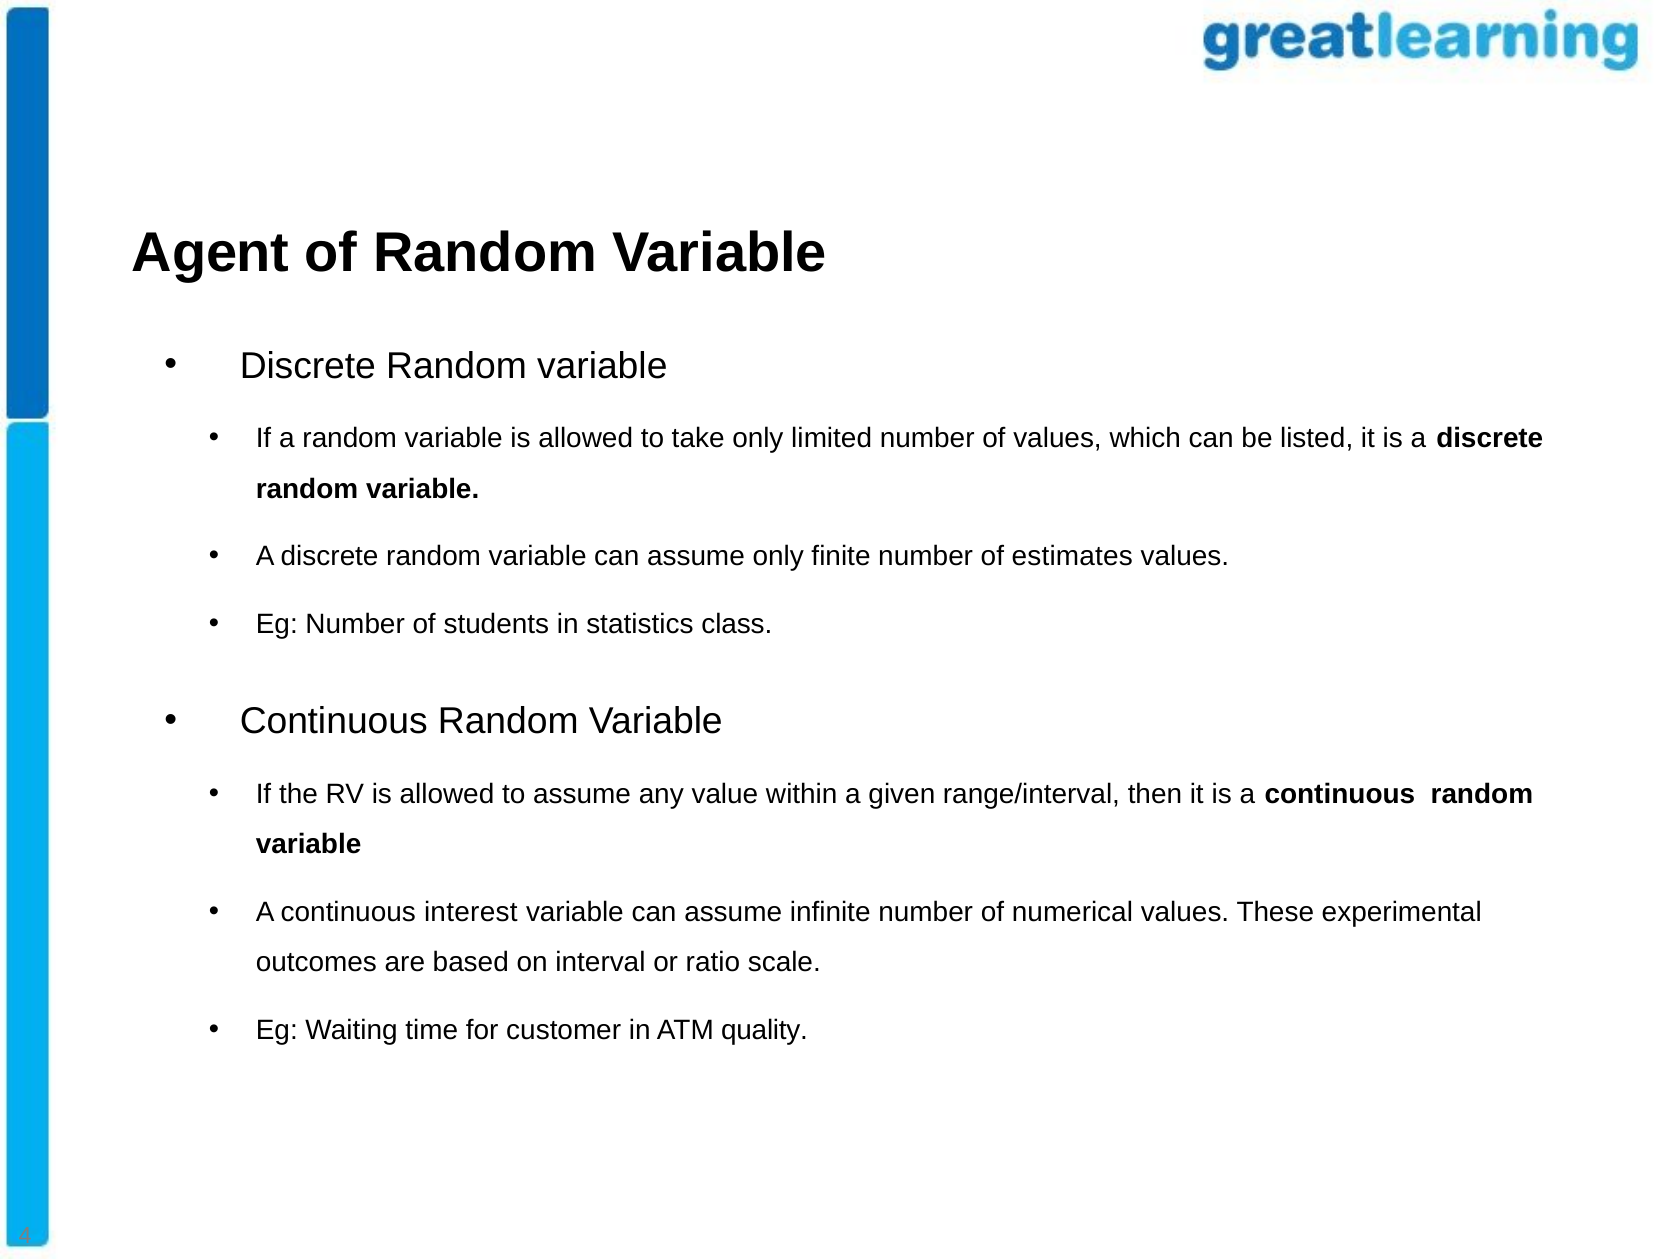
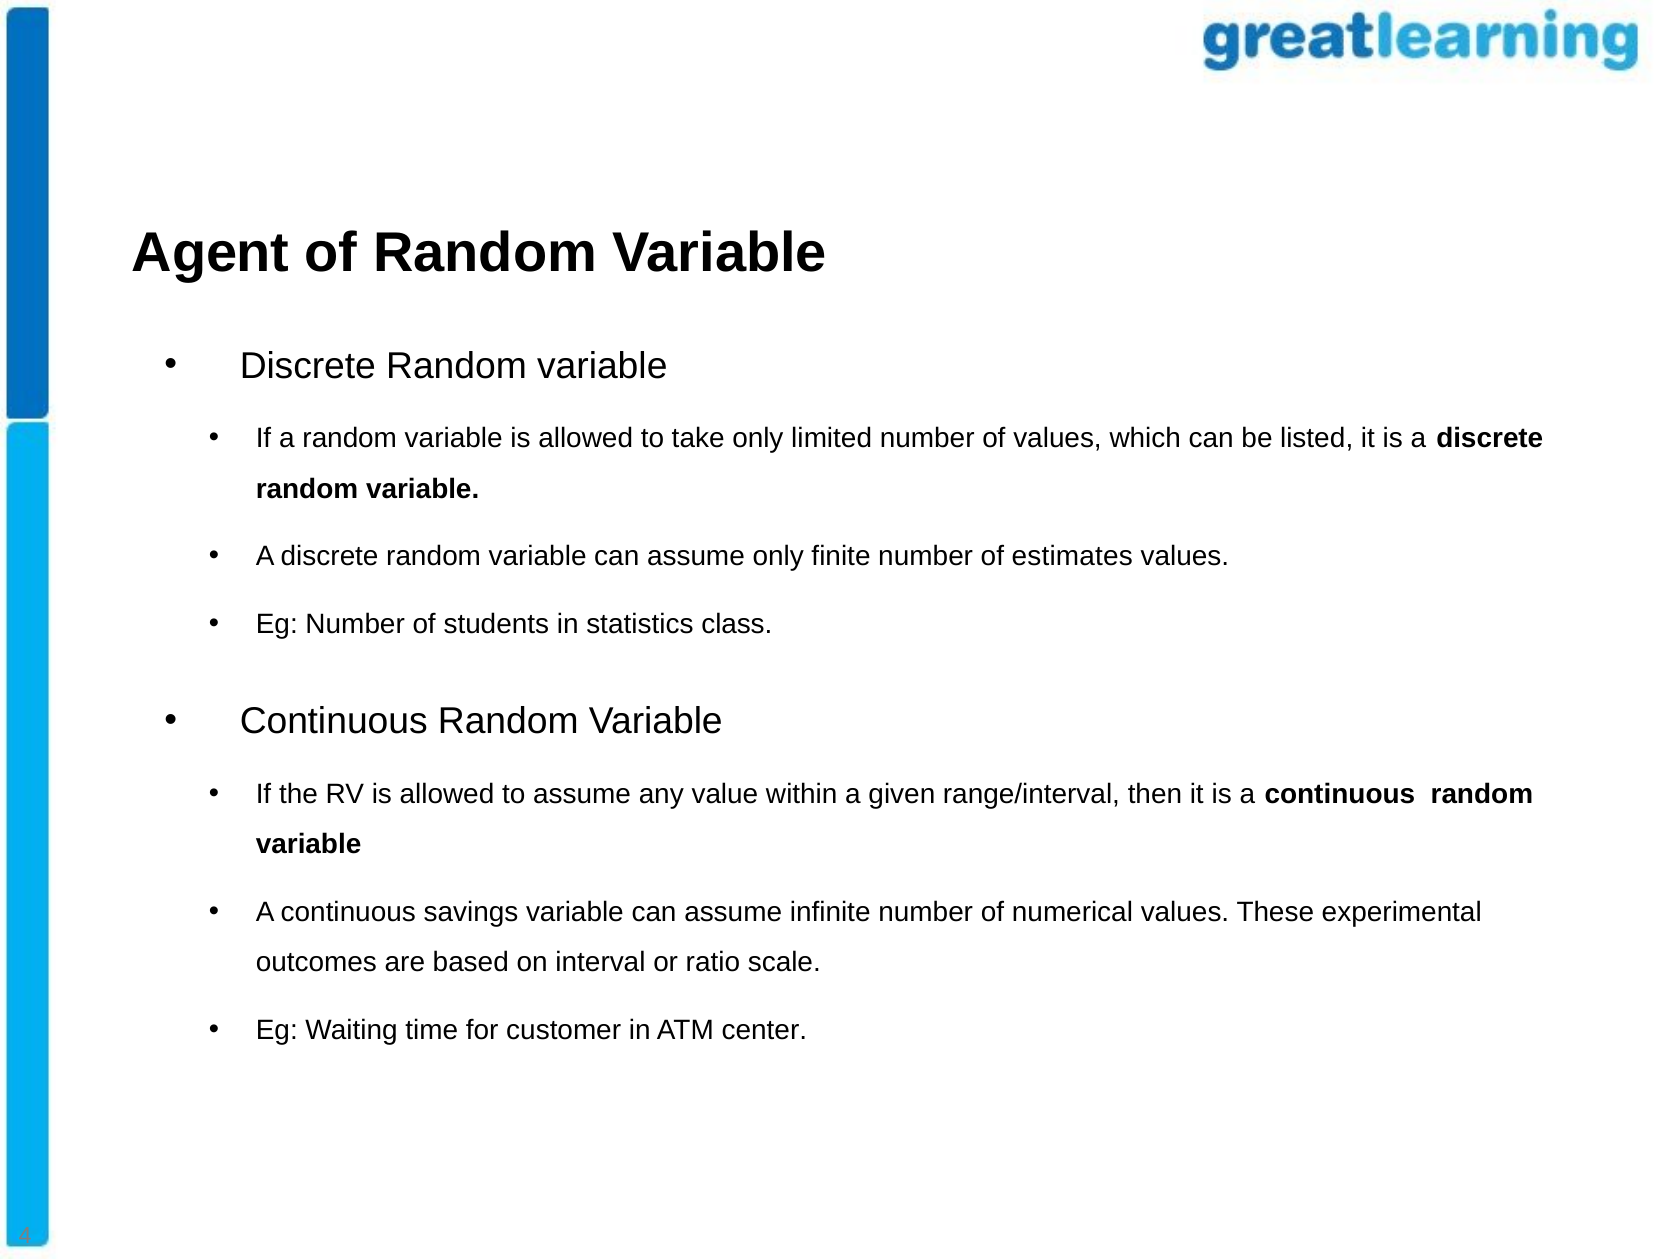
interest: interest -> savings
quality: quality -> center
